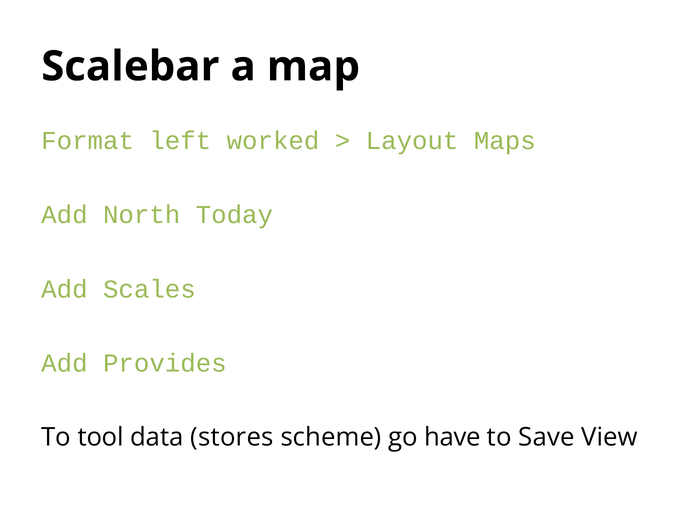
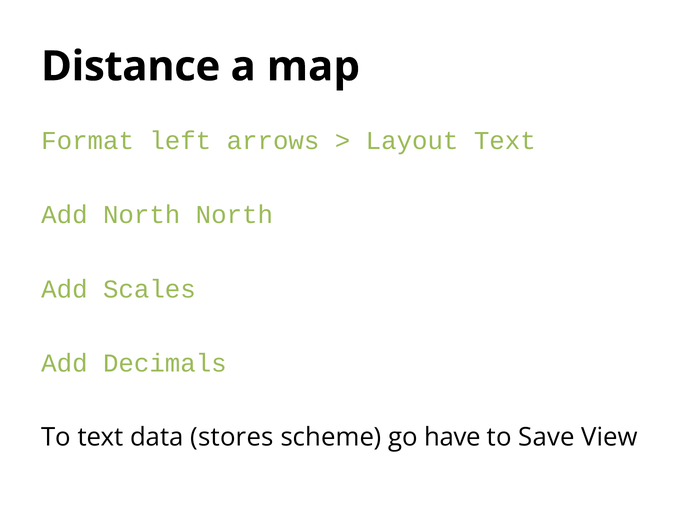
Scalebar: Scalebar -> Distance
worked: worked -> arrows
Layout Maps: Maps -> Text
North Today: Today -> North
Provides: Provides -> Decimals
To tool: tool -> text
